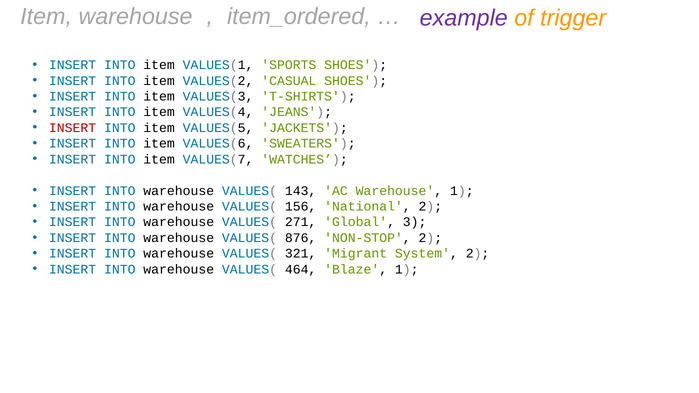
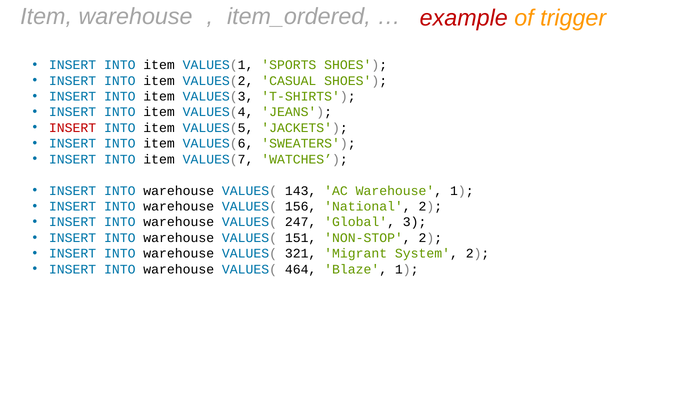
example colour: purple -> red
271: 271 -> 247
876: 876 -> 151
